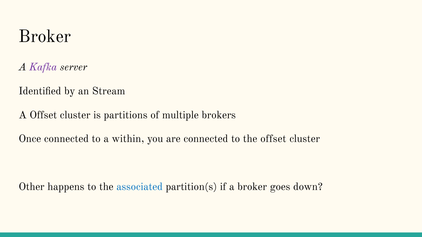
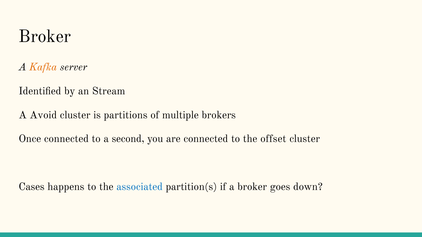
Kafka colour: purple -> orange
A Offset: Offset -> Avoid
within: within -> second
Other: Other -> Cases
